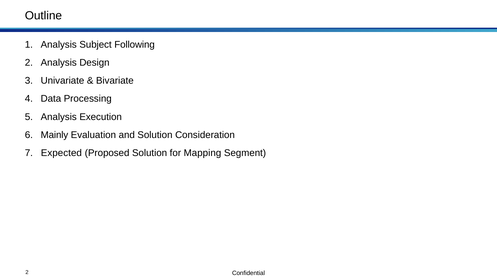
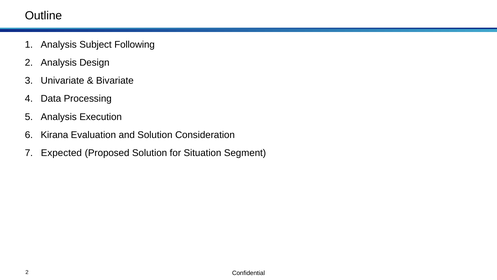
Mainly: Mainly -> Kirana
Mapping: Mapping -> Situation
